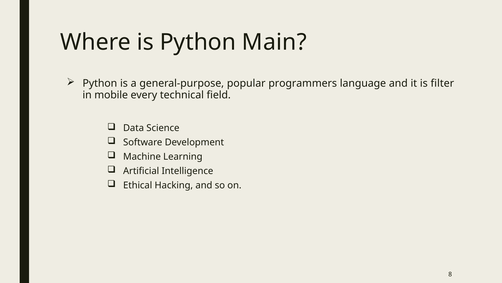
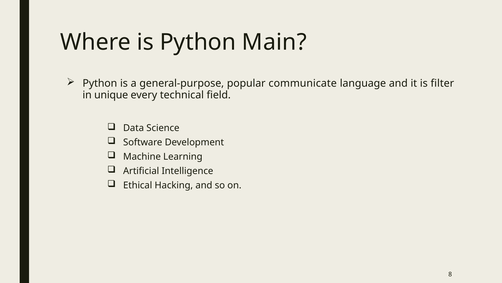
programmers: programmers -> communicate
mobile: mobile -> unique
